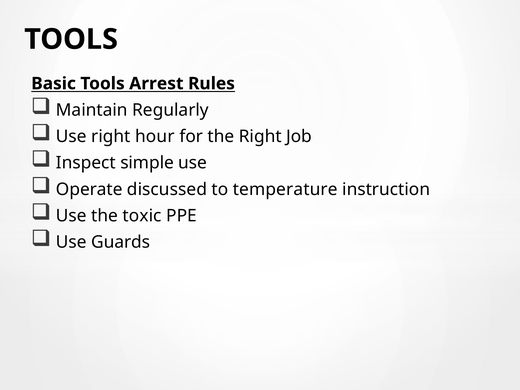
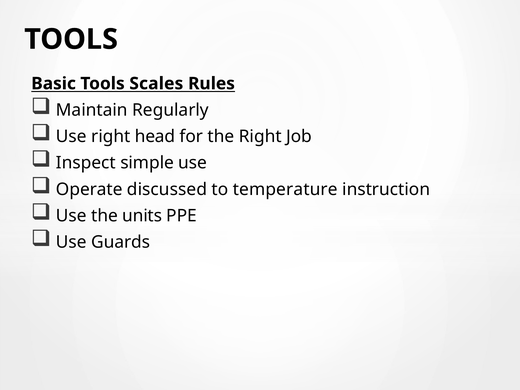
Arrest: Arrest -> Scales
hour: hour -> head
toxic: toxic -> units
